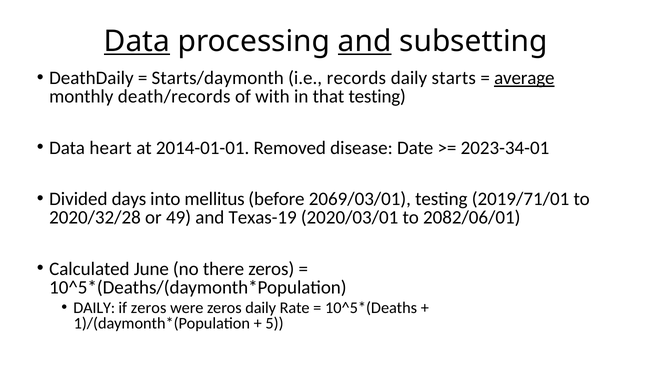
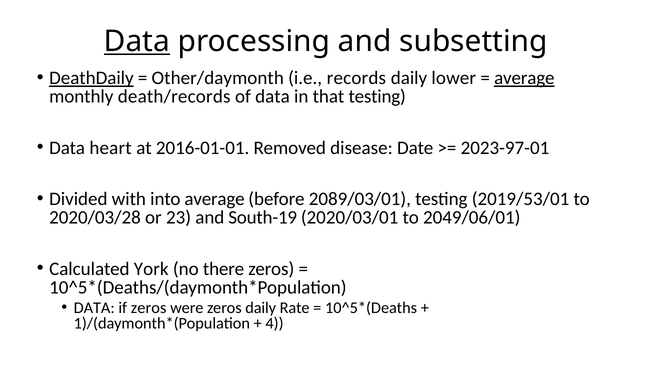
and at (365, 41) underline: present -> none
DeathDaily underline: none -> present
Starts/daymonth: Starts/daymonth -> Other/daymonth
starts: starts -> lower
of with: with -> data
2014-01-01: 2014-01-01 -> 2016-01-01
2023-34-01: 2023-34-01 -> 2023-97-01
days: days -> with
into mellitus: mellitus -> average
2069/03/01: 2069/03/01 -> 2089/03/01
2019/71/01: 2019/71/01 -> 2019/53/01
2020/32/28: 2020/32/28 -> 2020/03/28
49: 49 -> 23
Texas-19: Texas-19 -> South-19
2082/06/01: 2082/06/01 -> 2049/06/01
June: June -> York
DAILY at (94, 308): DAILY -> DATA
5: 5 -> 4
